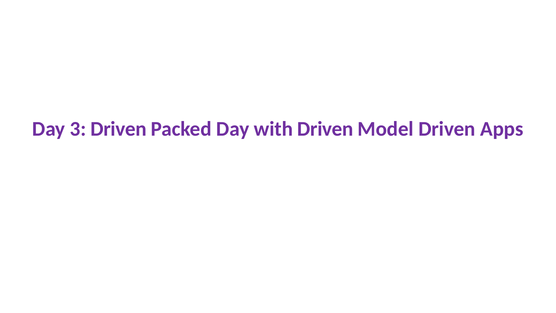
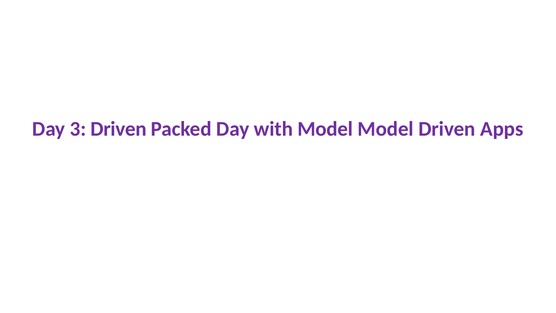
with Driven: Driven -> Model
